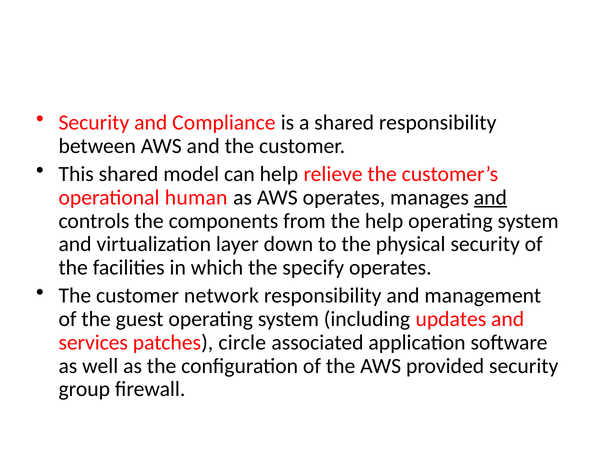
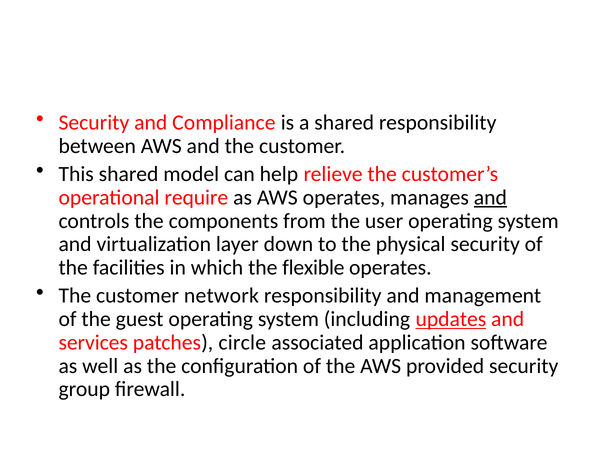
human: human -> require
the help: help -> user
specify: specify -> flexible
updates underline: none -> present
